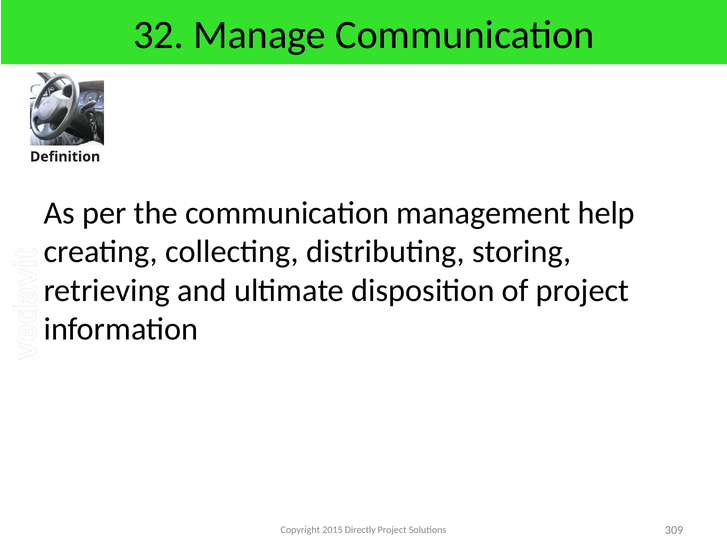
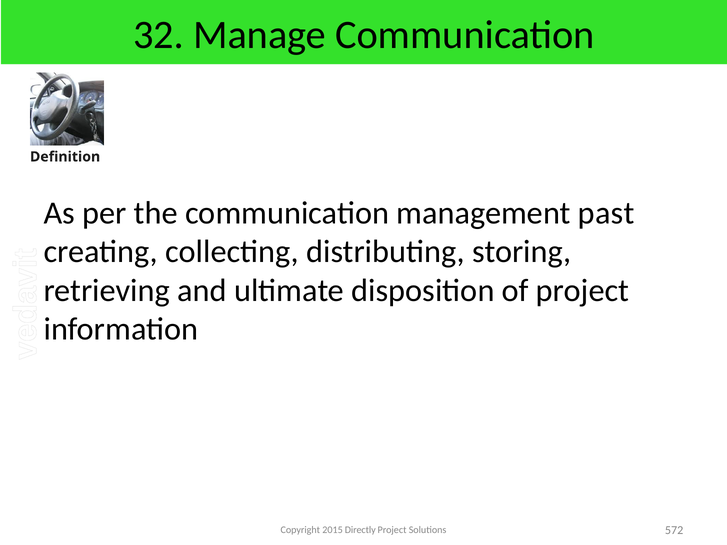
help: help -> past
309: 309 -> 572
